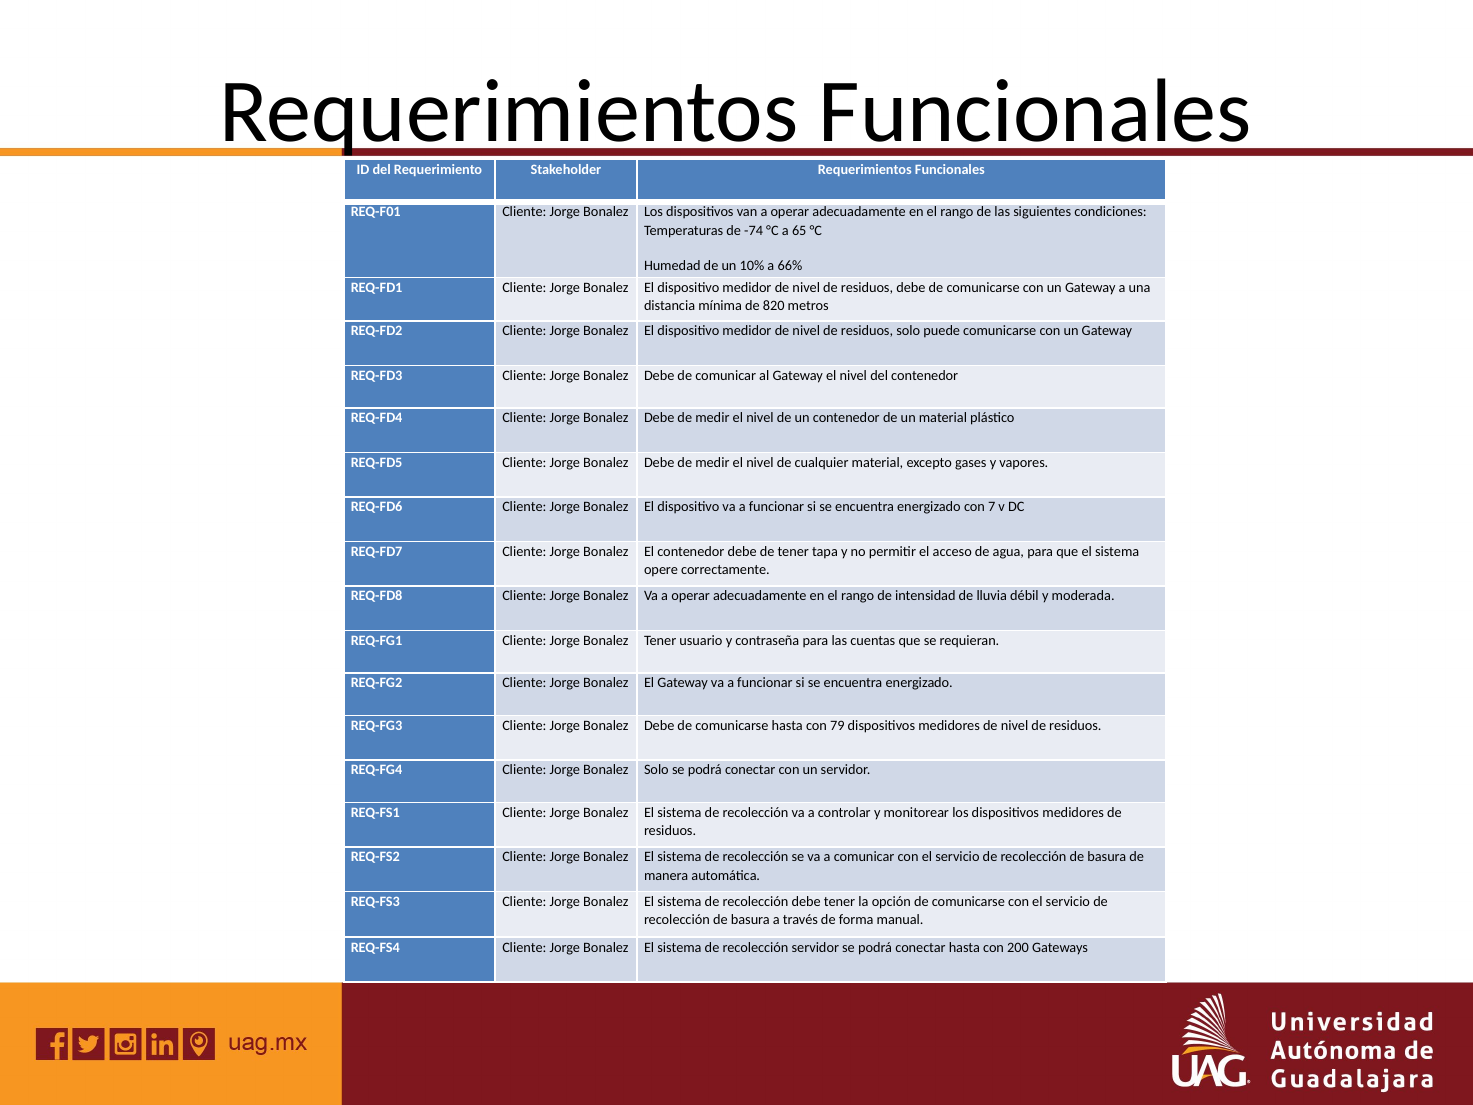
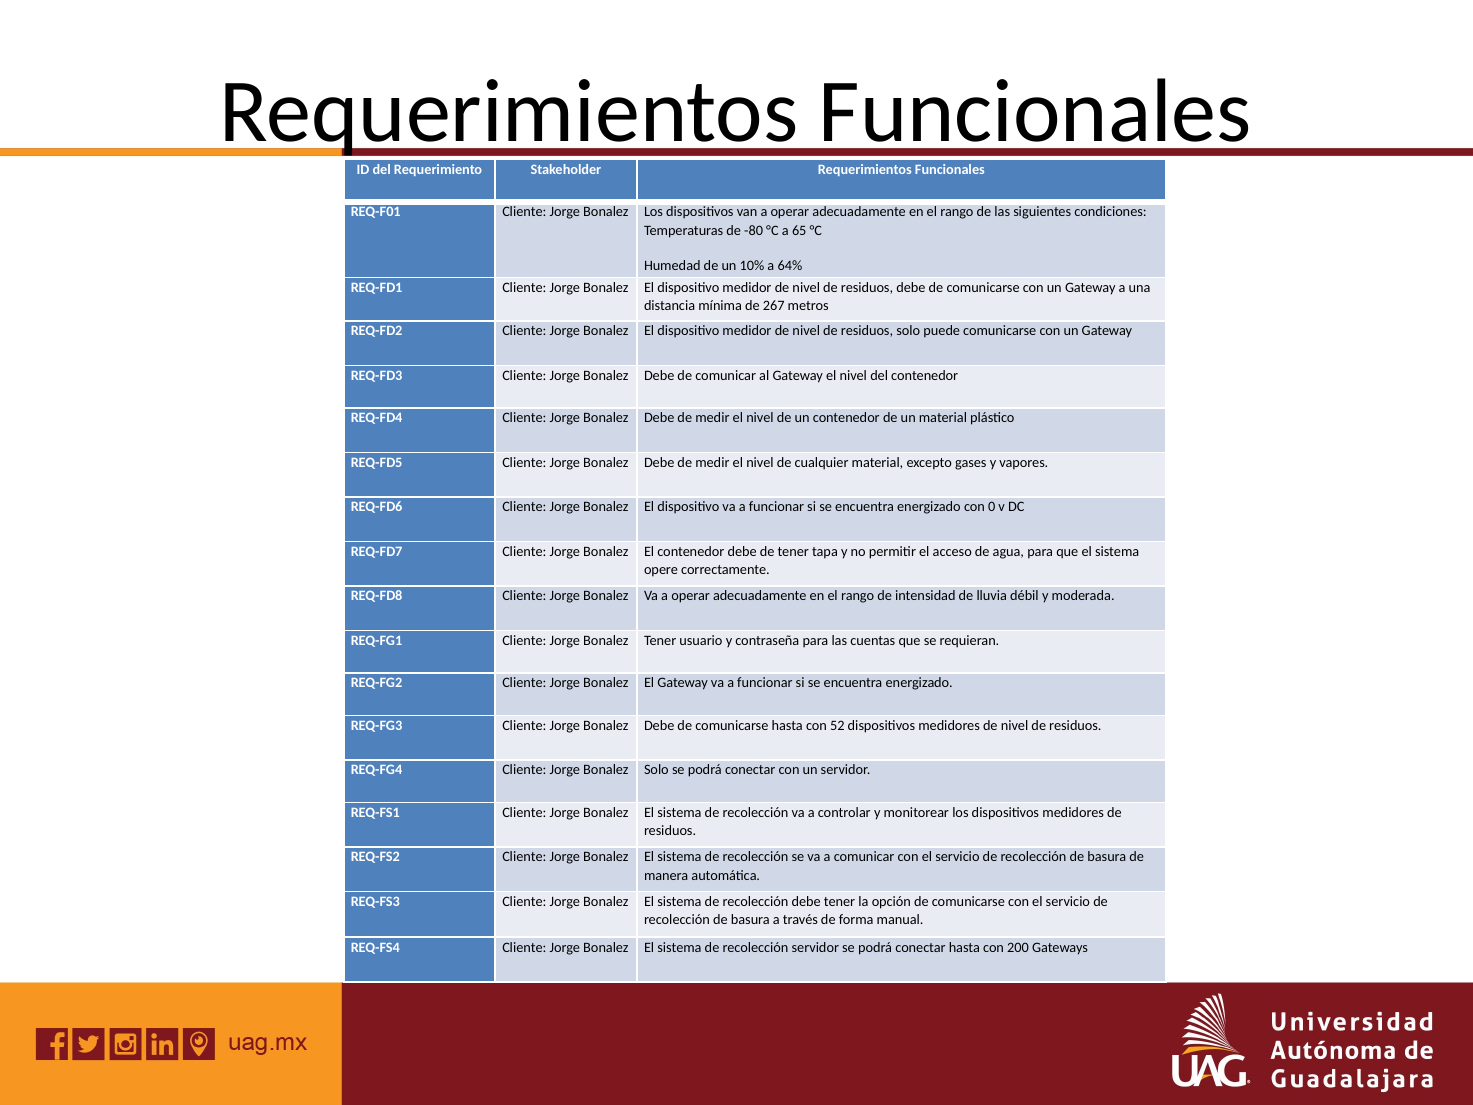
-74: -74 -> -80
66%: 66% -> 64%
820: 820 -> 267
7: 7 -> 0
79: 79 -> 52
